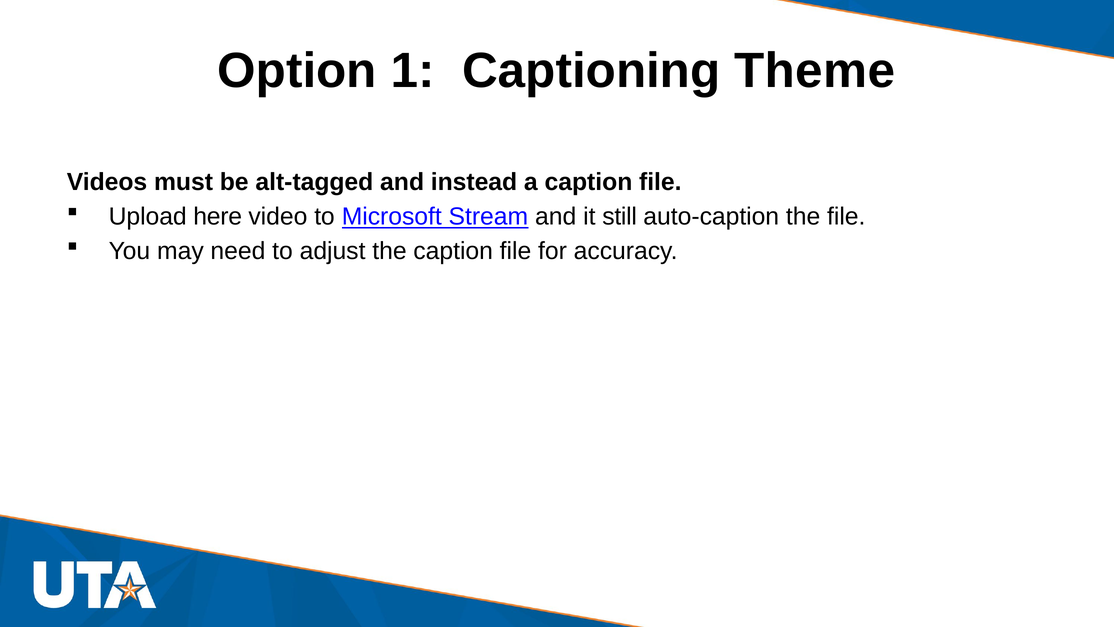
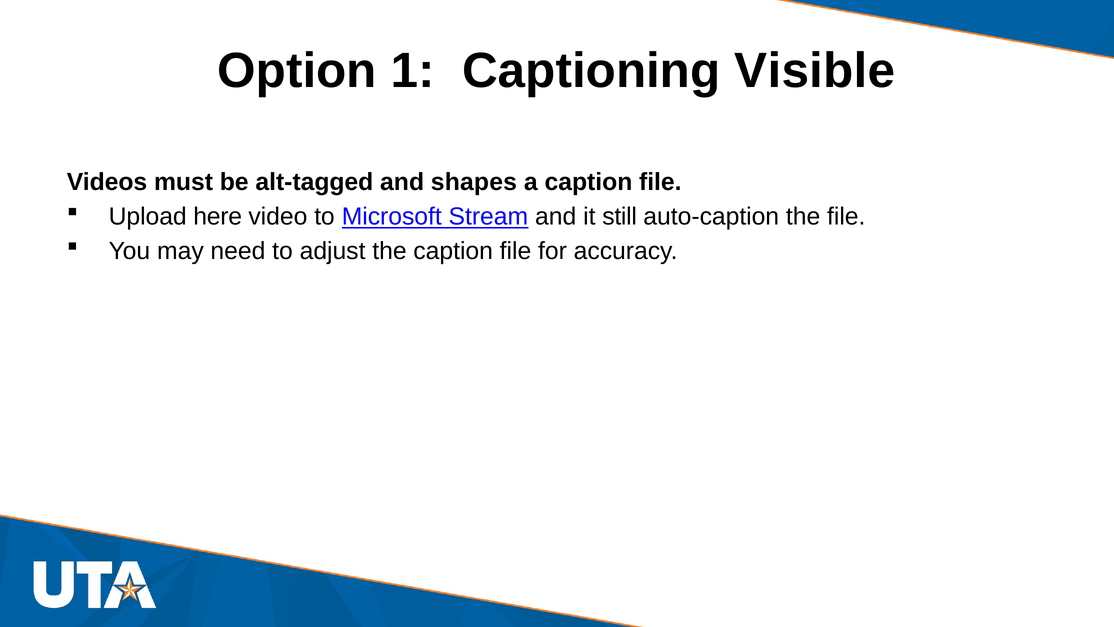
Theme: Theme -> Visible
instead: instead -> shapes
